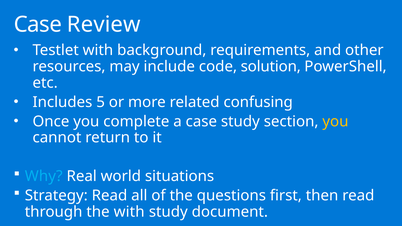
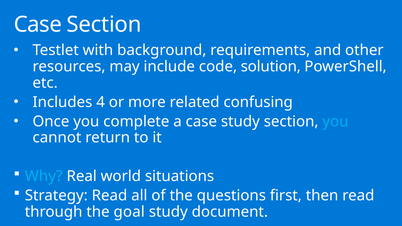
Case Review: Review -> Section
5: 5 -> 4
you at (335, 121) colour: yellow -> light blue
the with: with -> goal
